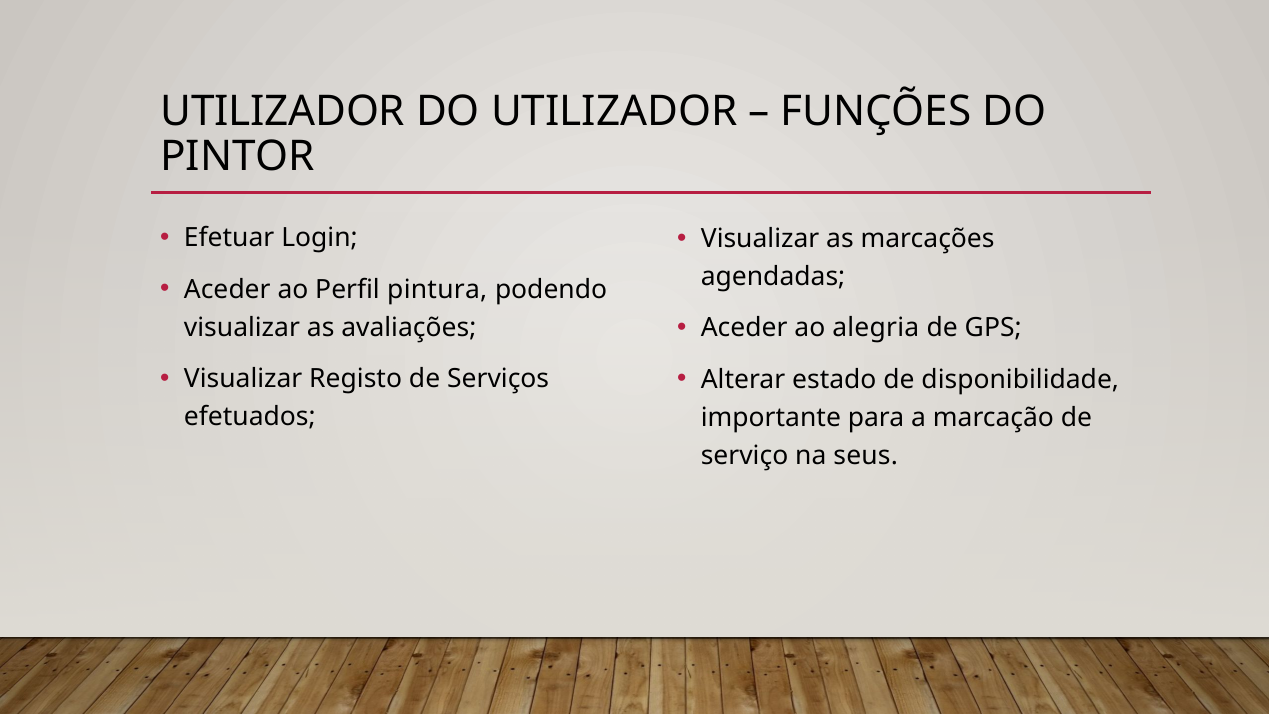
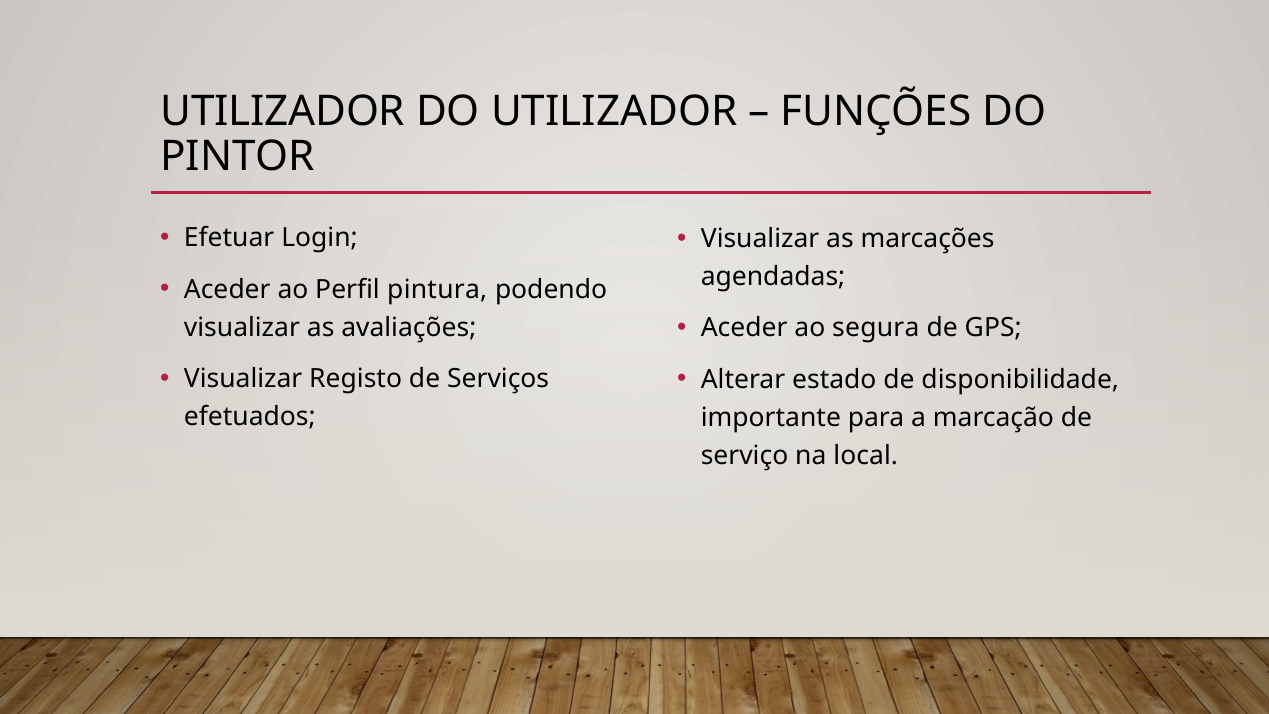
alegria: alegria -> segura
seus: seus -> local
